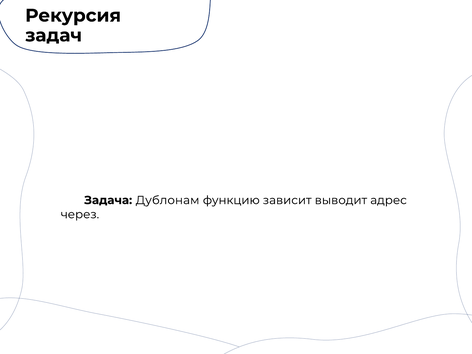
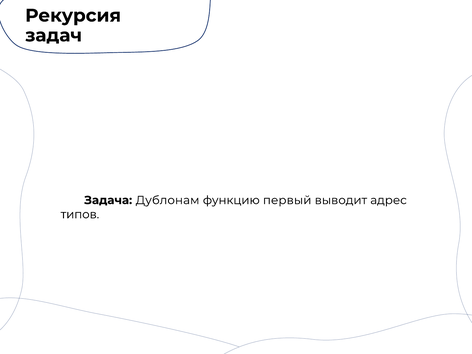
зависит: зависит -> первый
через: через -> типов
